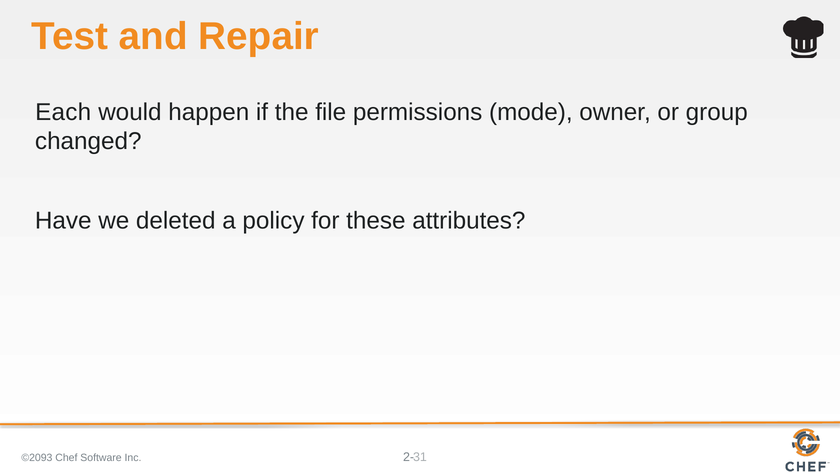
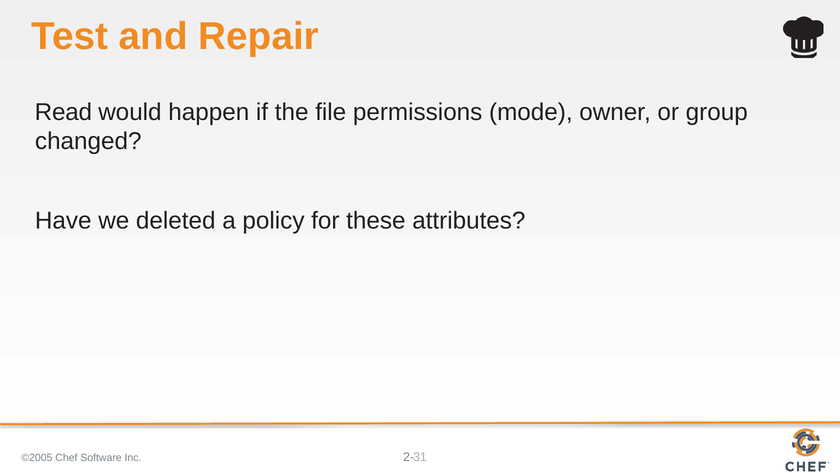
Each: Each -> Read
©2093: ©2093 -> ©2005
